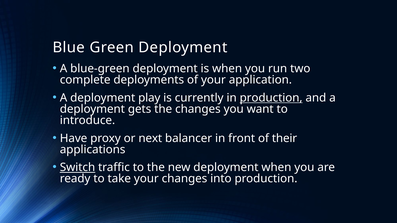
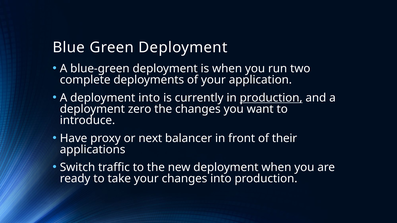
deployment play: play -> into
gets: gets -> zero
Switch underline: present -> none
